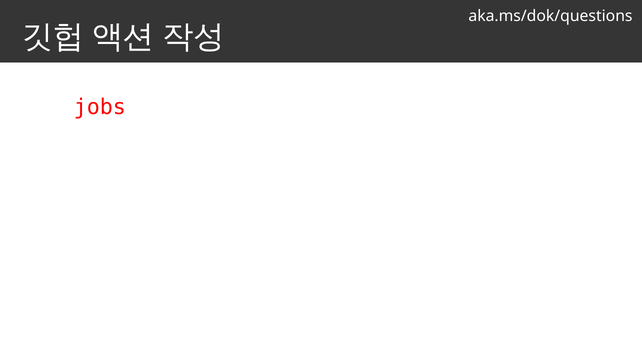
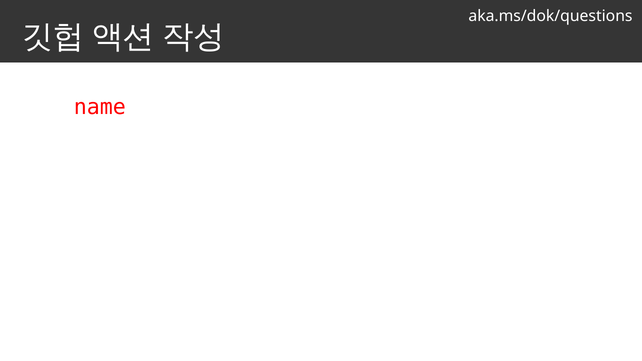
on jobs: jobs -> name
